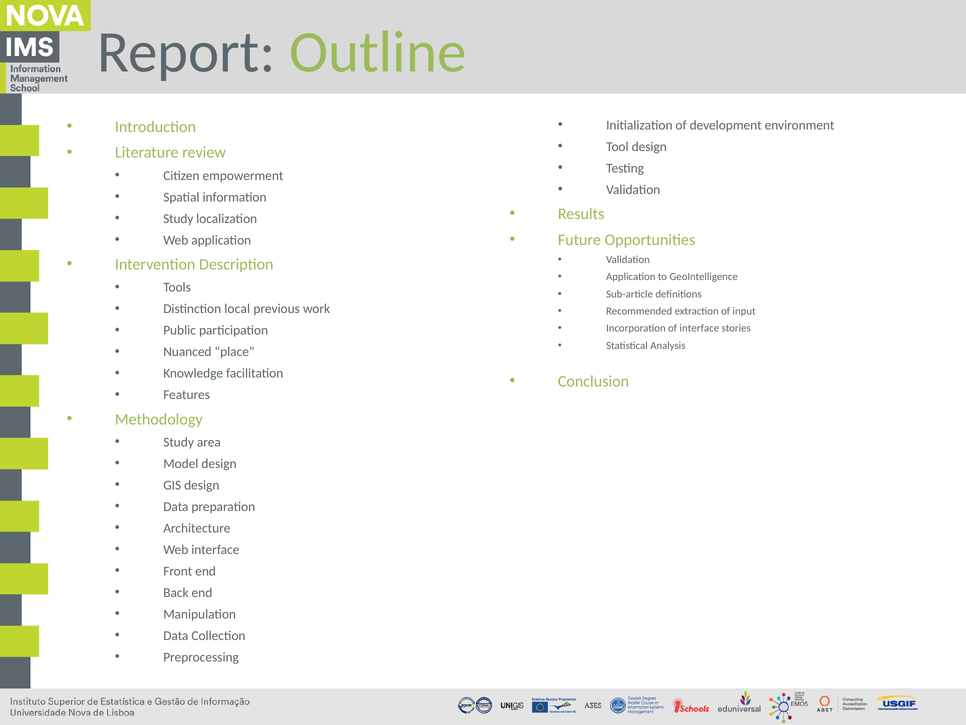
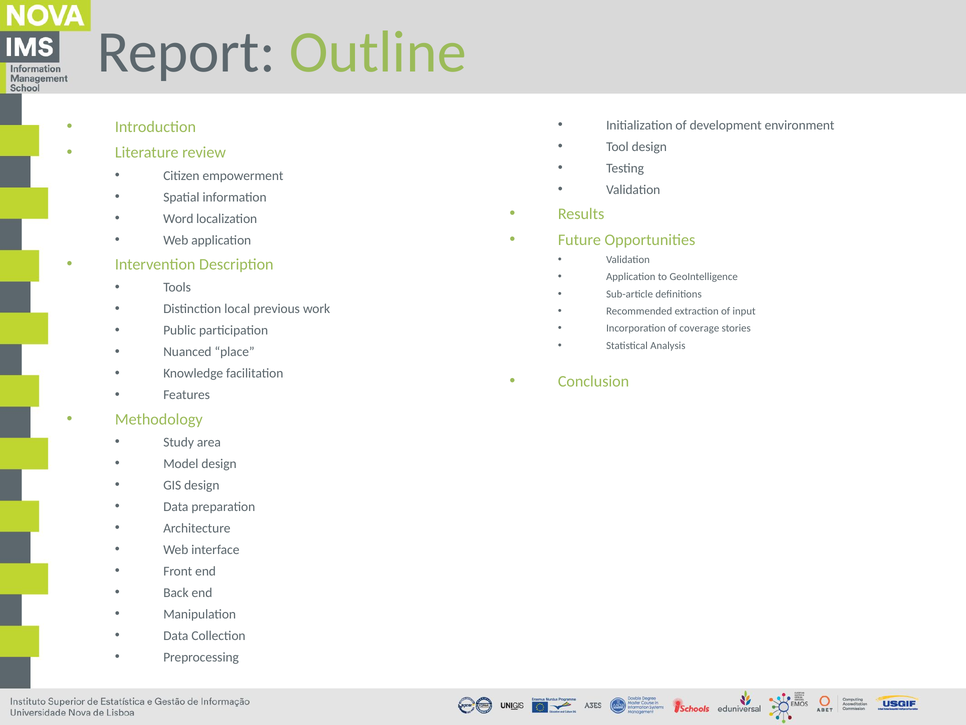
Study at (178, 218): Study -> Word
of interface: interface -> coverage
